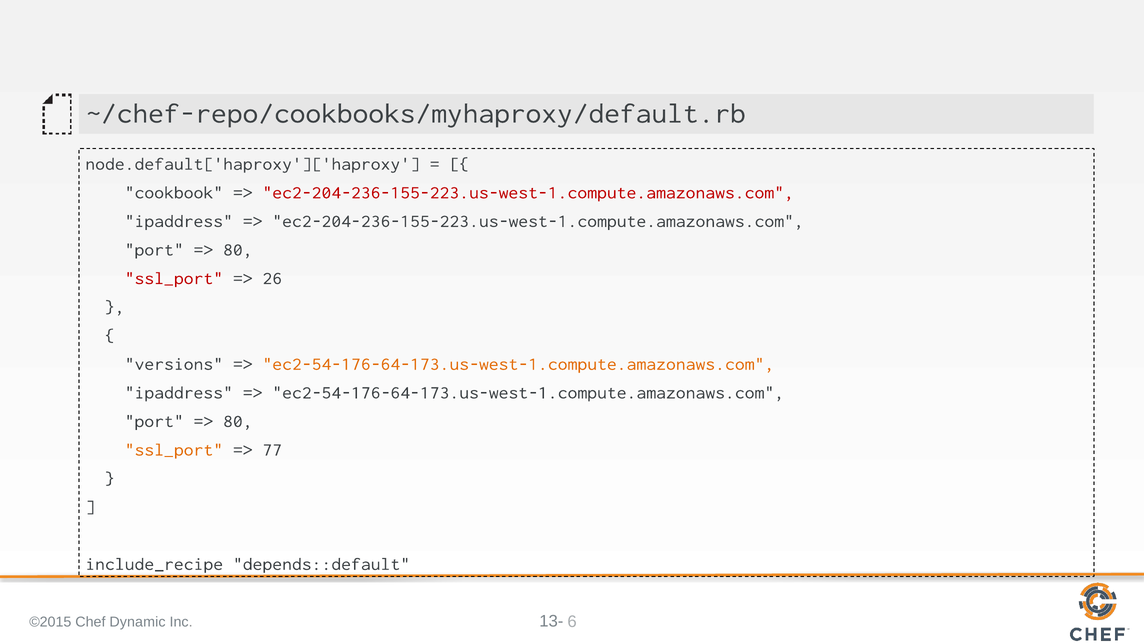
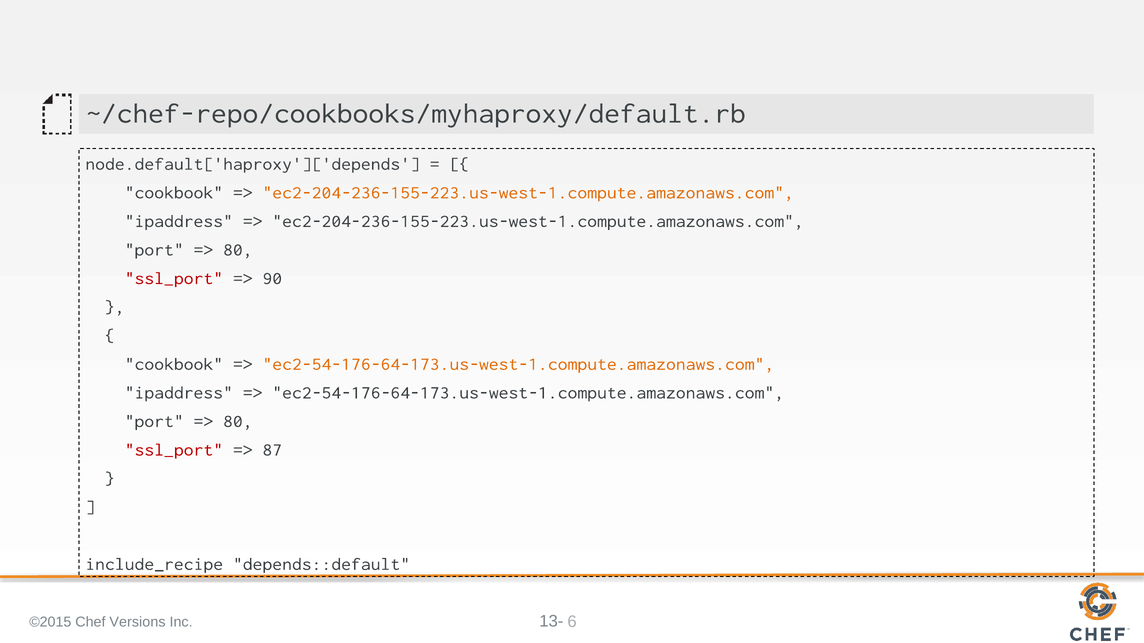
node.default['haproxy']['haproxy: node.default['haproxy']['haproxy -> node.default['haproxy']['depends
ec2-204-236-155-223.us-west-1.compute.amazonaws.com at (528, 193) colour: red -> orange
26: 26 -> 90
versions at (174, 364): versions -> cookbook
ssl_port at (174, 450) colour: orange -> red
77: 77 -> 87
Dynamic: Dynamic -> Versions
